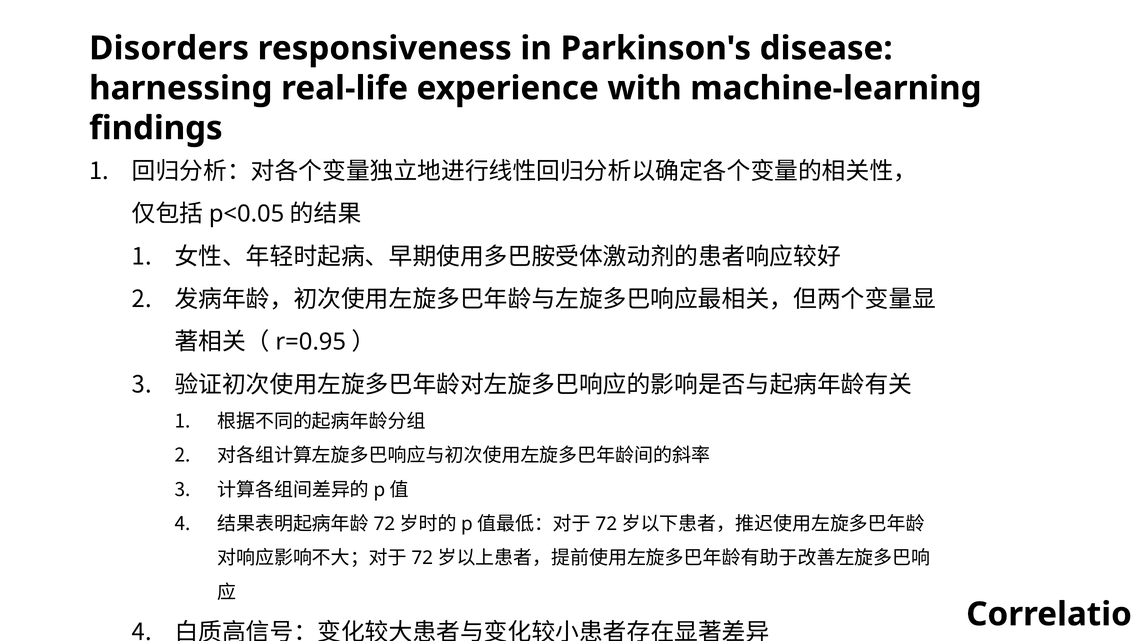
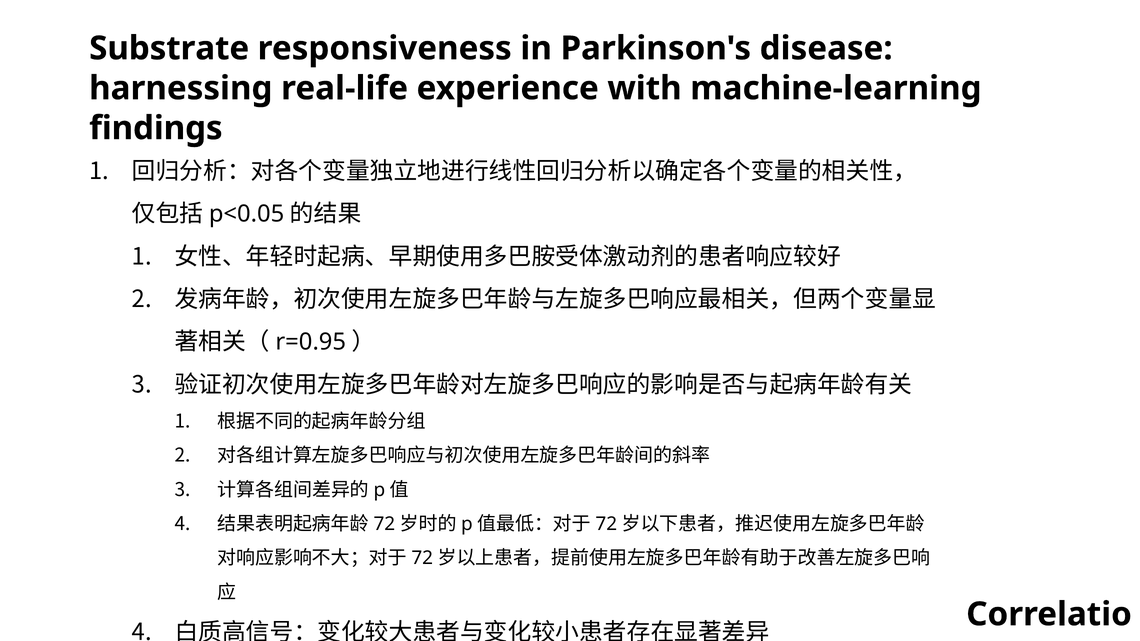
Disorders: Disorders -> Substrate
